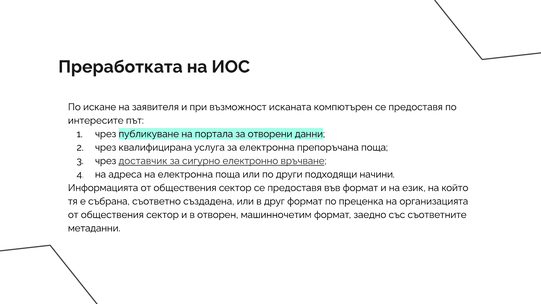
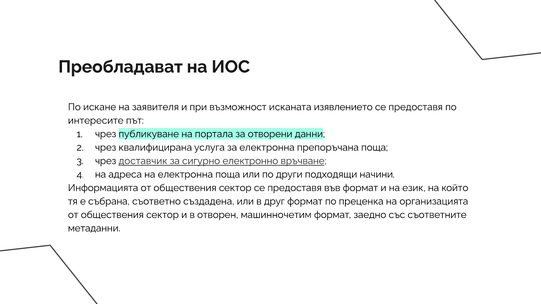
Преработката: Преработката -> Преобладават
компютърен: компютърен -> изявлението
